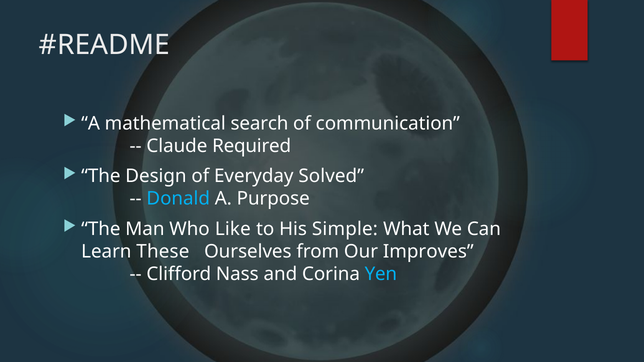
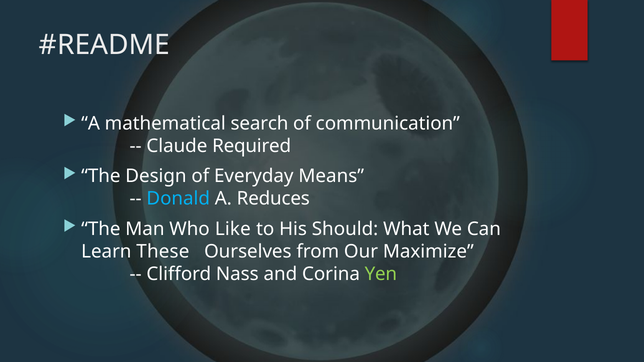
Solved: Solved -> Means
Purpose: Purpose -> Reduces
Simple: Simple -> Should
Improves: Improves -> Maximize
Yen colour: light blue -> light green
